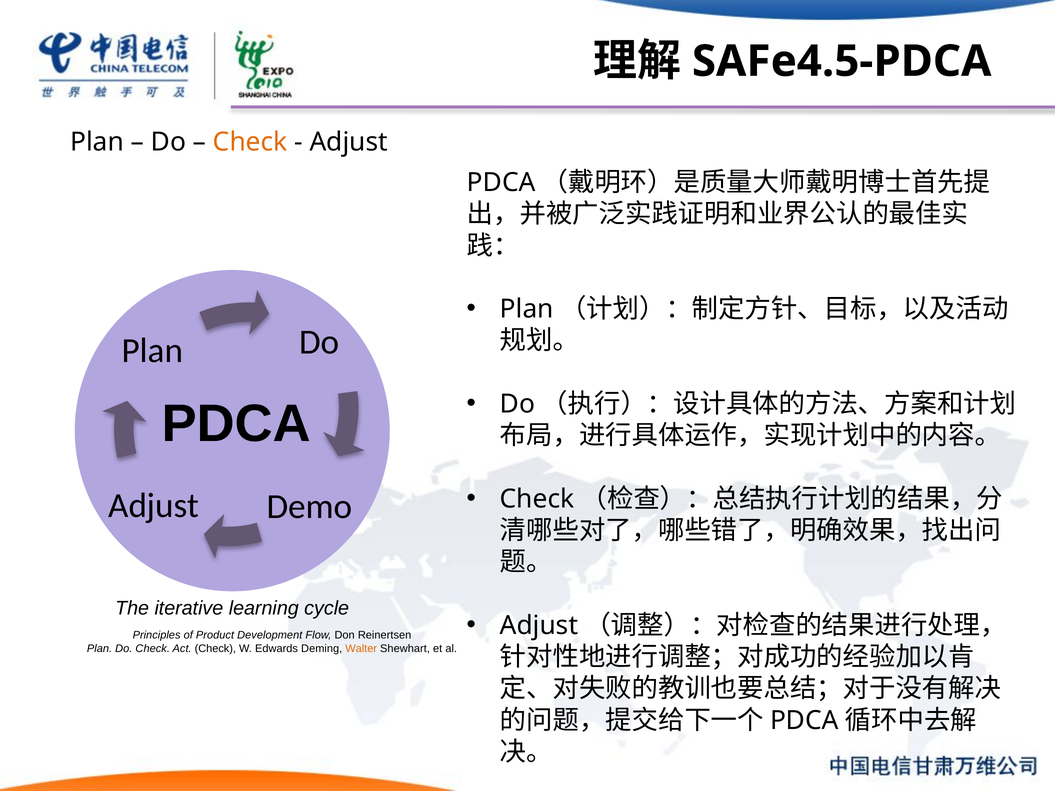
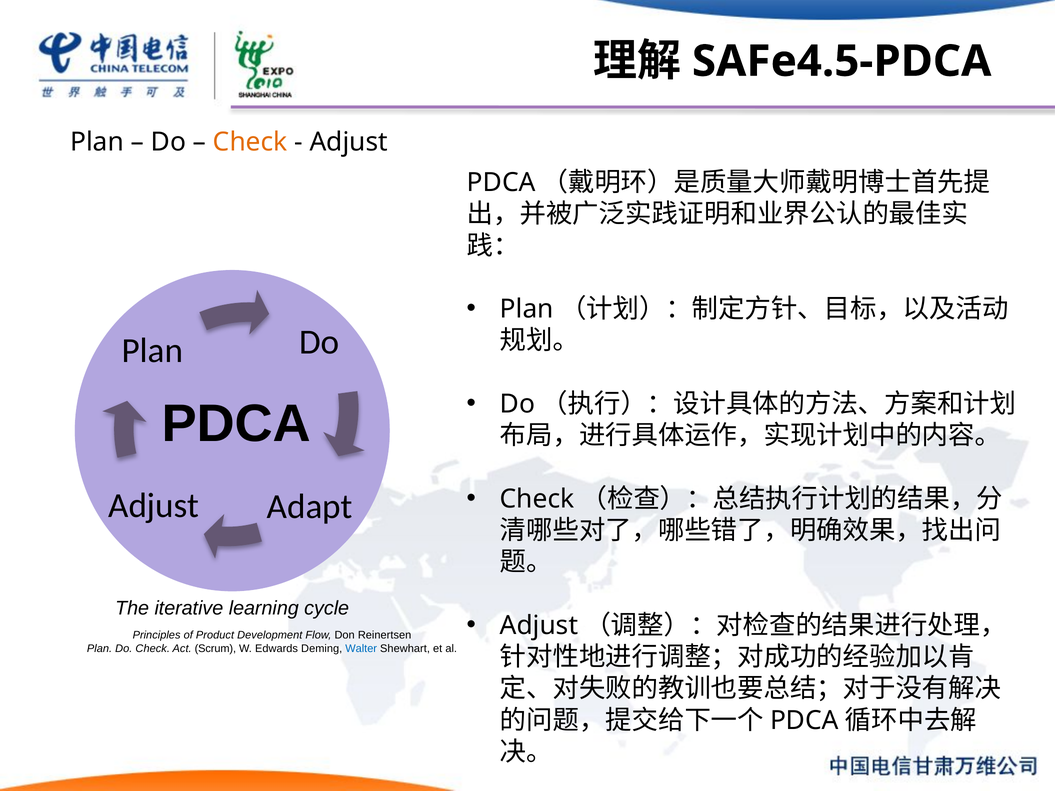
Demo: Demo -> Adapt
Act Check: Check -> Scrum
Walter colour: orange -> blue
